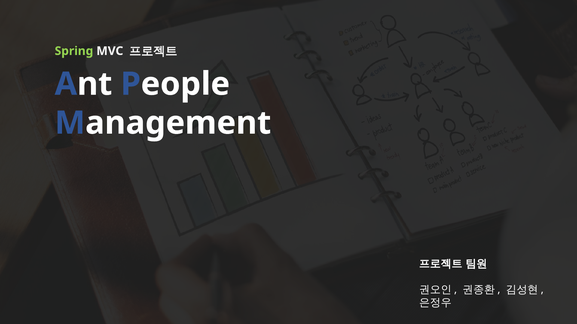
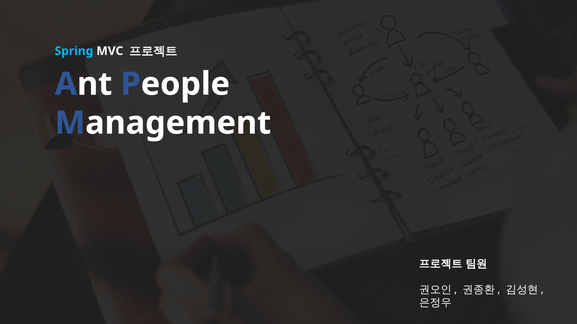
Spring colour: light green -> light blue
